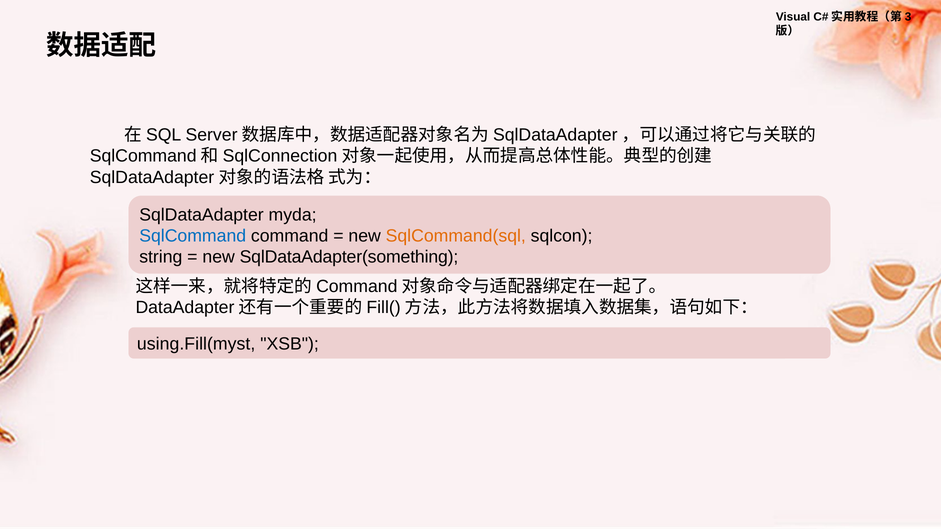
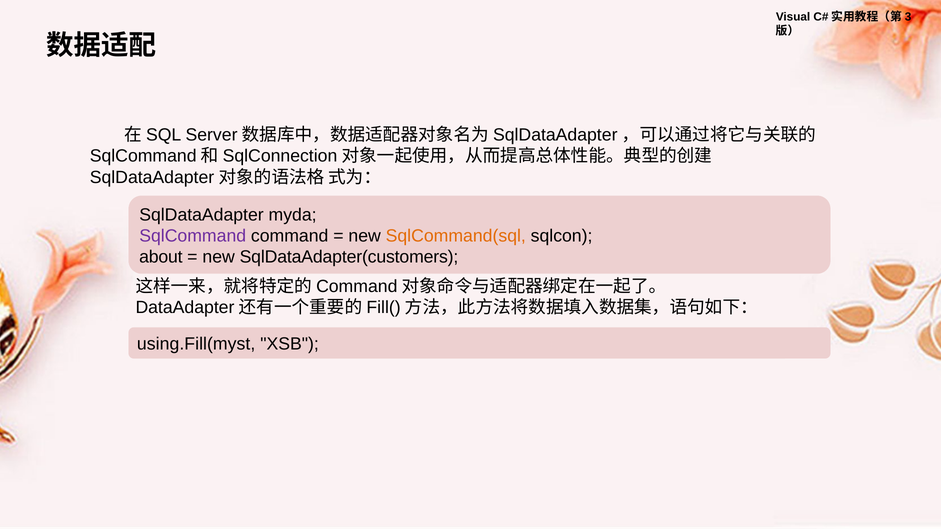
SqlCommand colour: blue -> purple
string: string -> about
SqlDataAdapter(something: SqlDataAdapter(something -> SqlDataAdapter(customers
